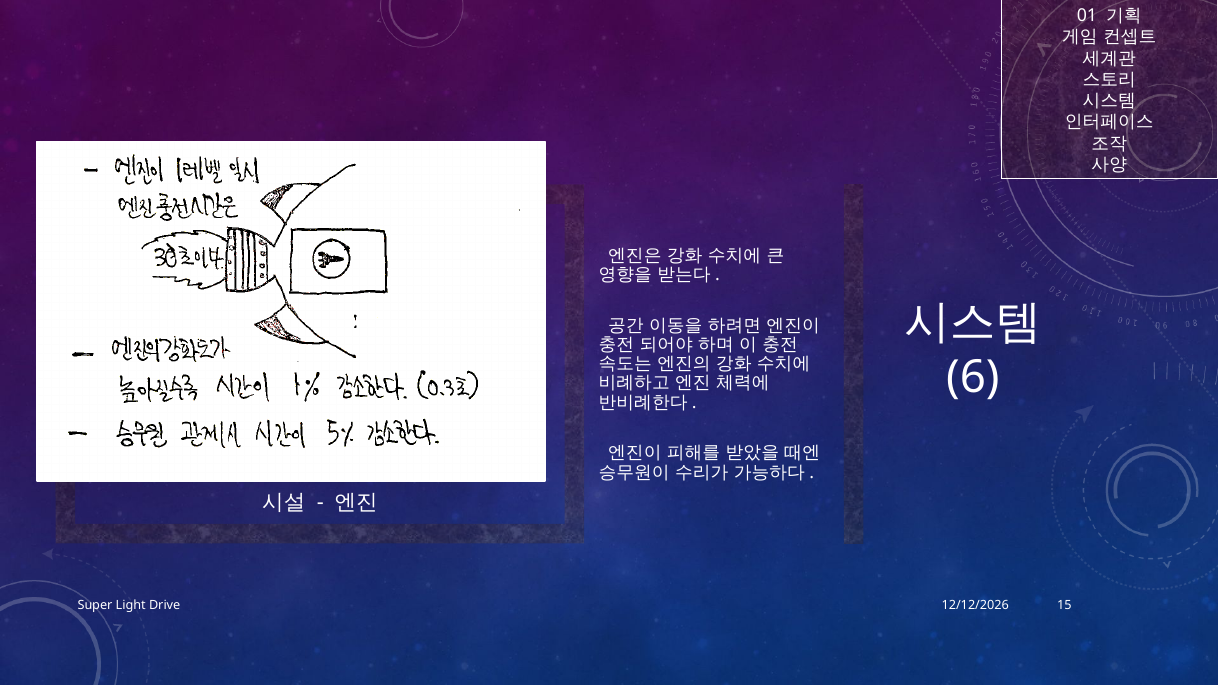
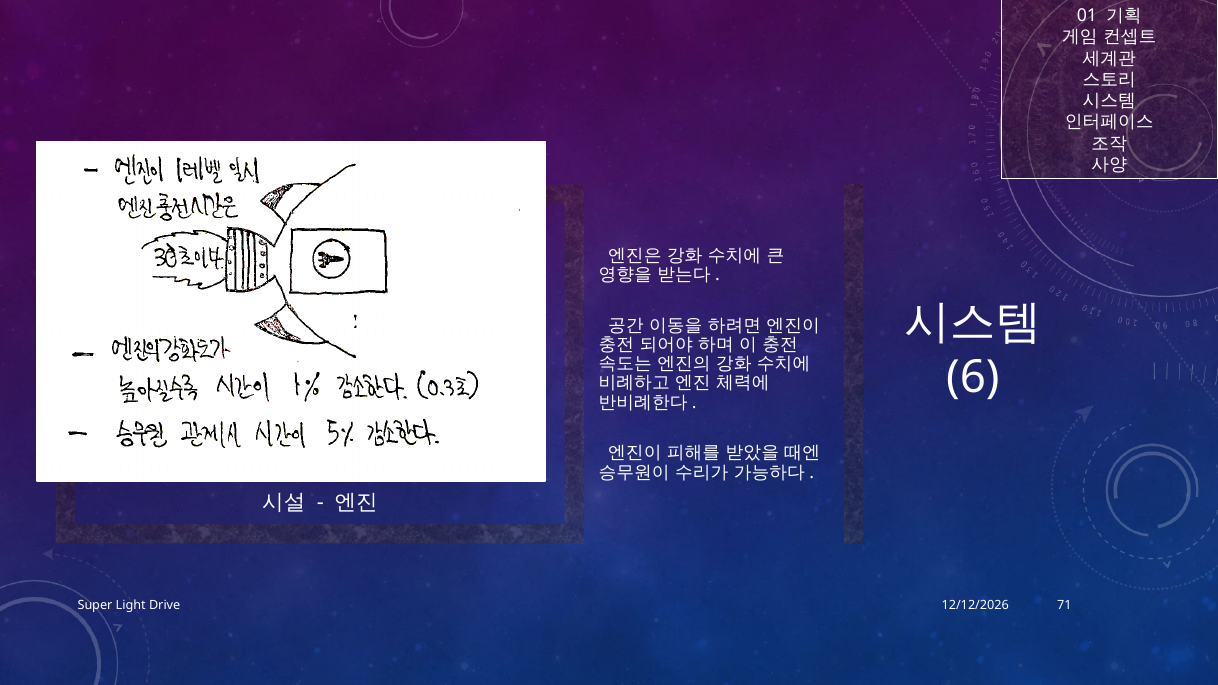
15: 15 -> 71
